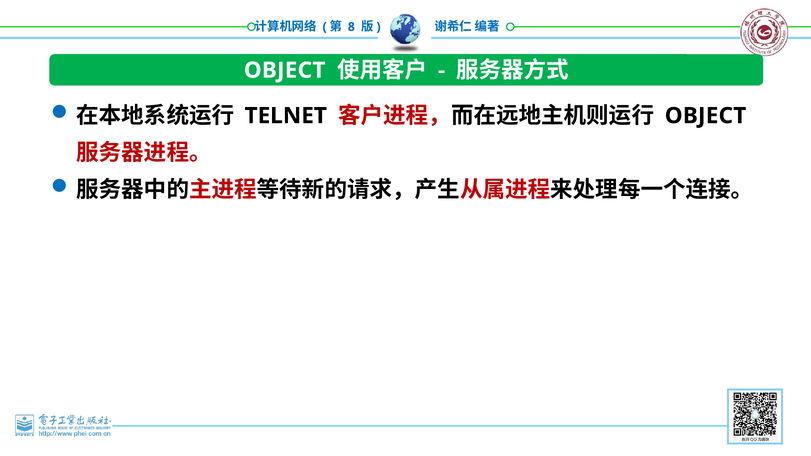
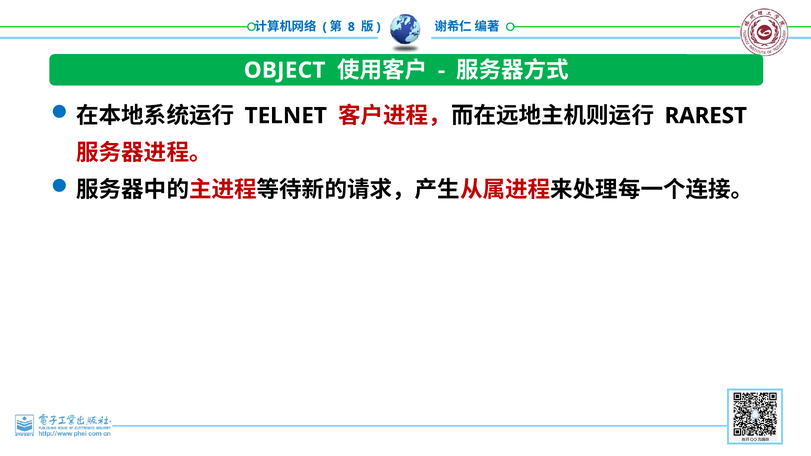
OBJECT at (706, 116): OBJECT -> RAREST
